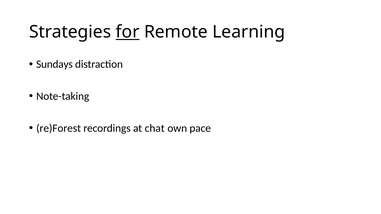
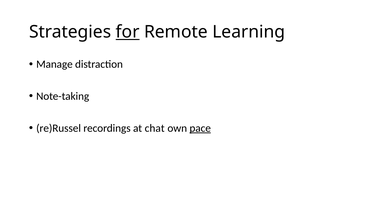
Sundays: Sundays -> Manage
re)Forest: re)Forest -> re)Russel
pace underline: none -> present
